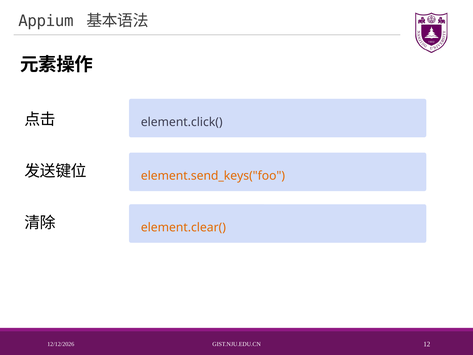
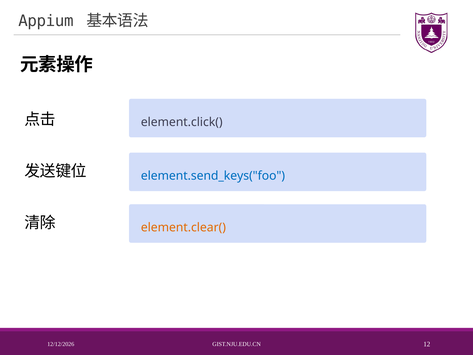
element.send_keys("foo colour: orange -> blue
